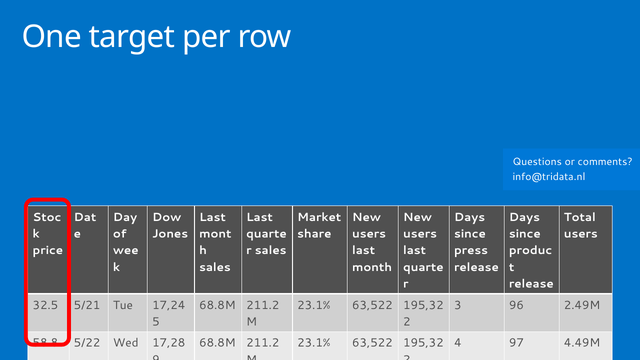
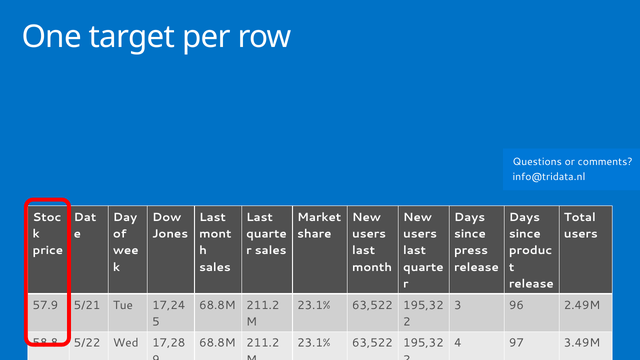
32.5: 32.5 -> 57.9
4.49M: 4.49M -> 3.49M
